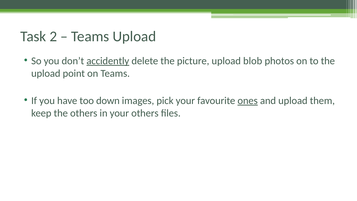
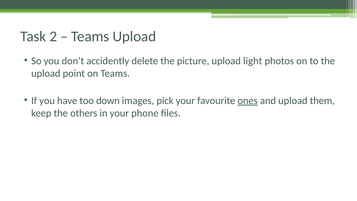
accidently underline: present -> none
blob: blob -> light
your others: others -> phone
